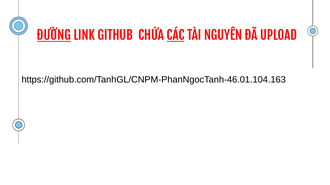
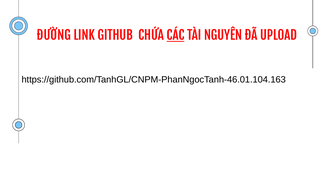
ĐƯỜNG underline: present -> none
